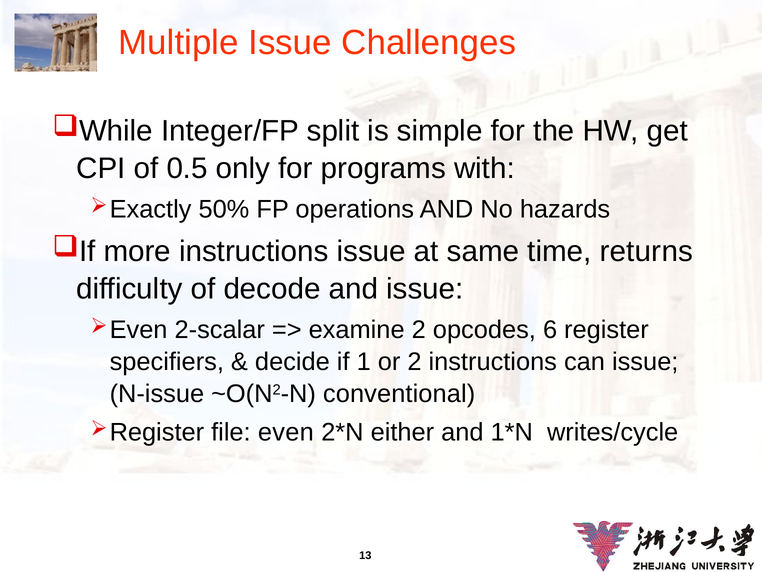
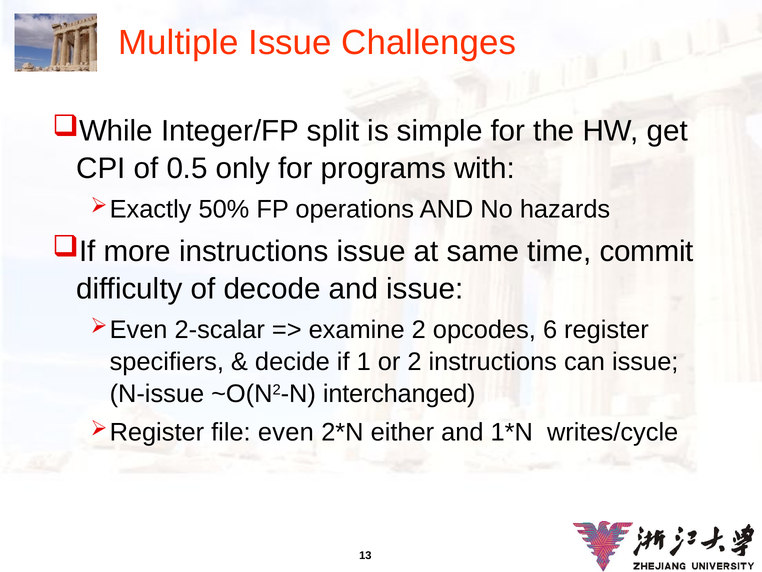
returns: returns -> commit
conventional: conventional -> interchanged
